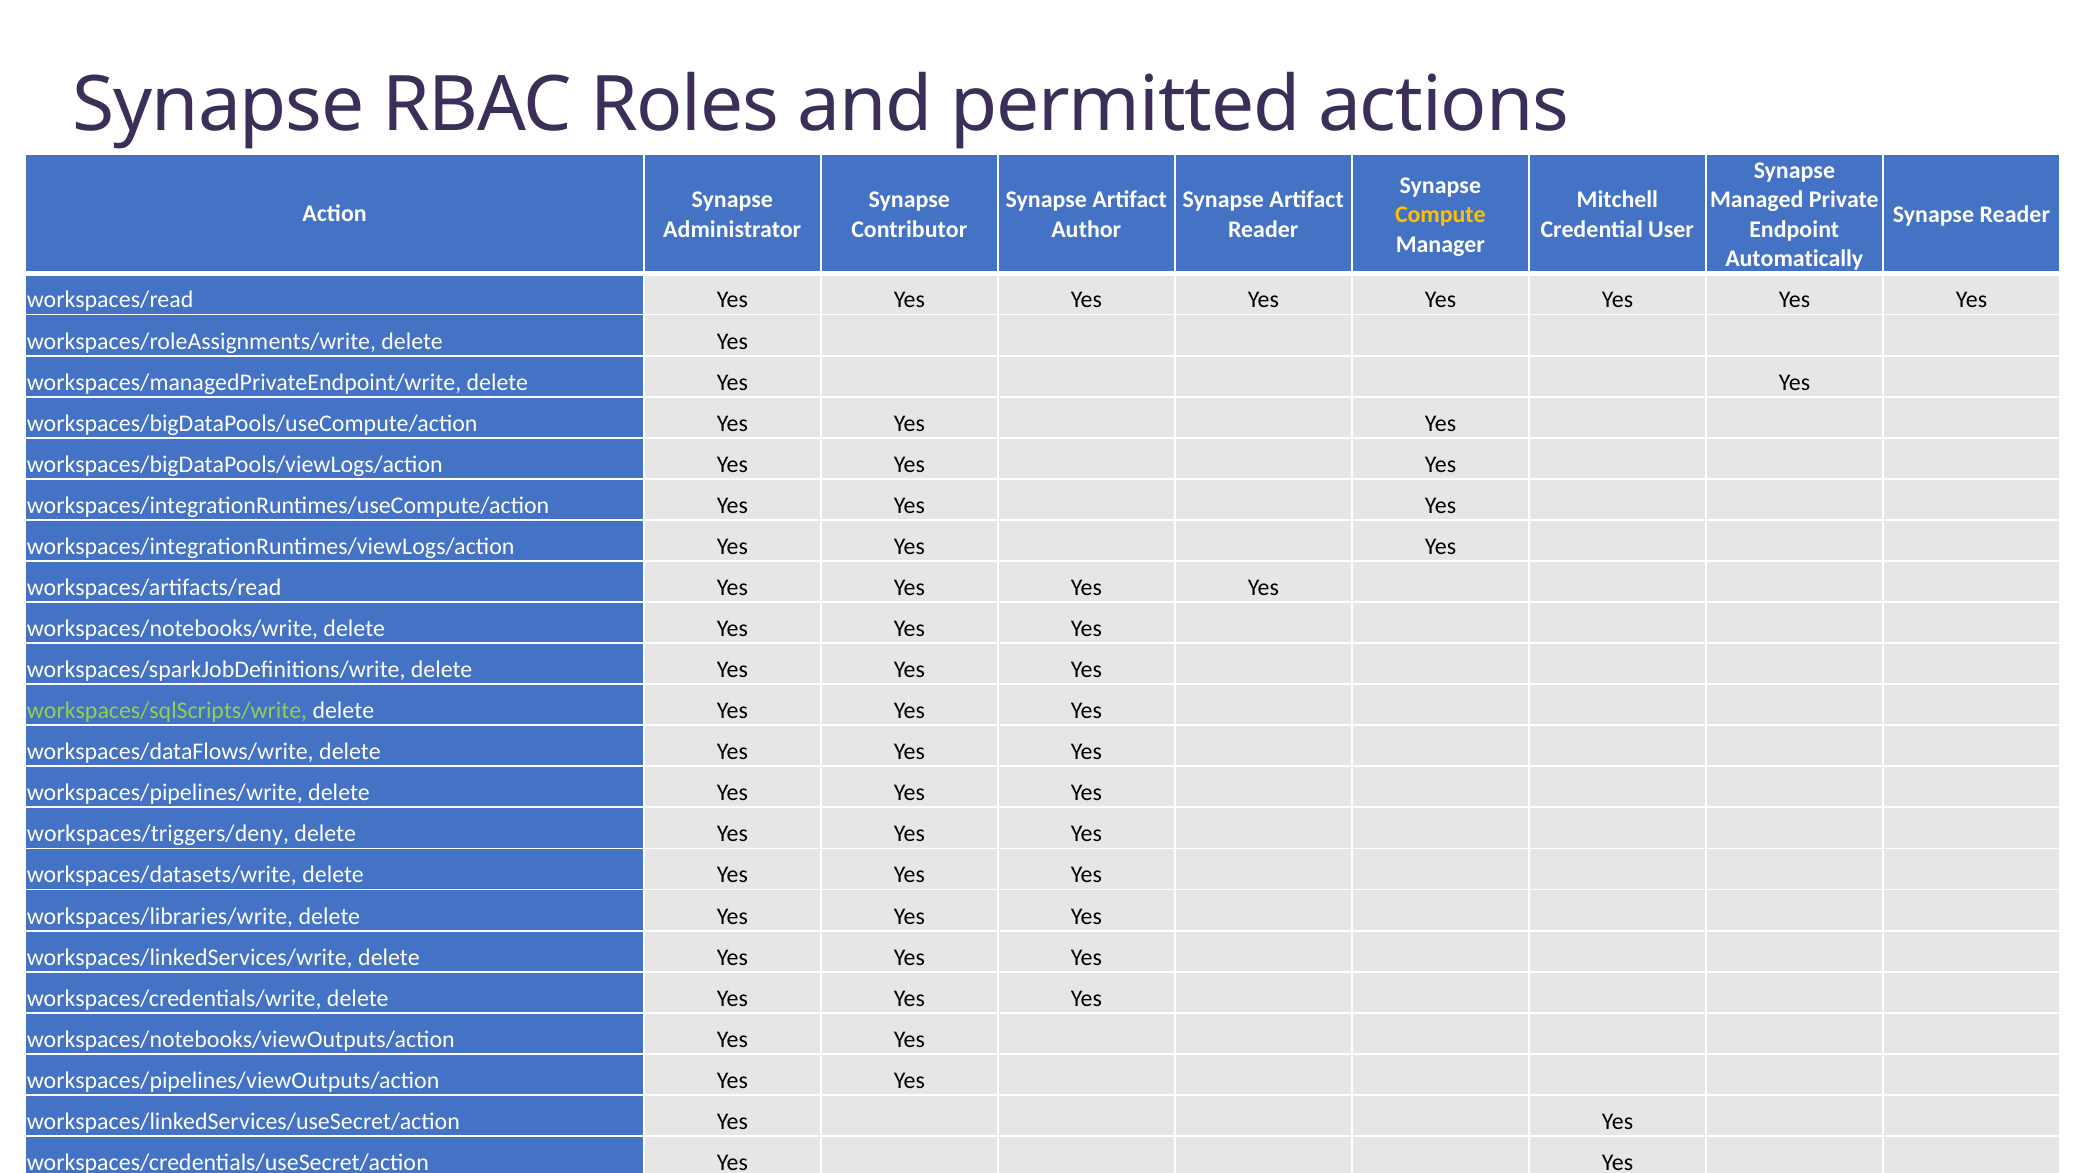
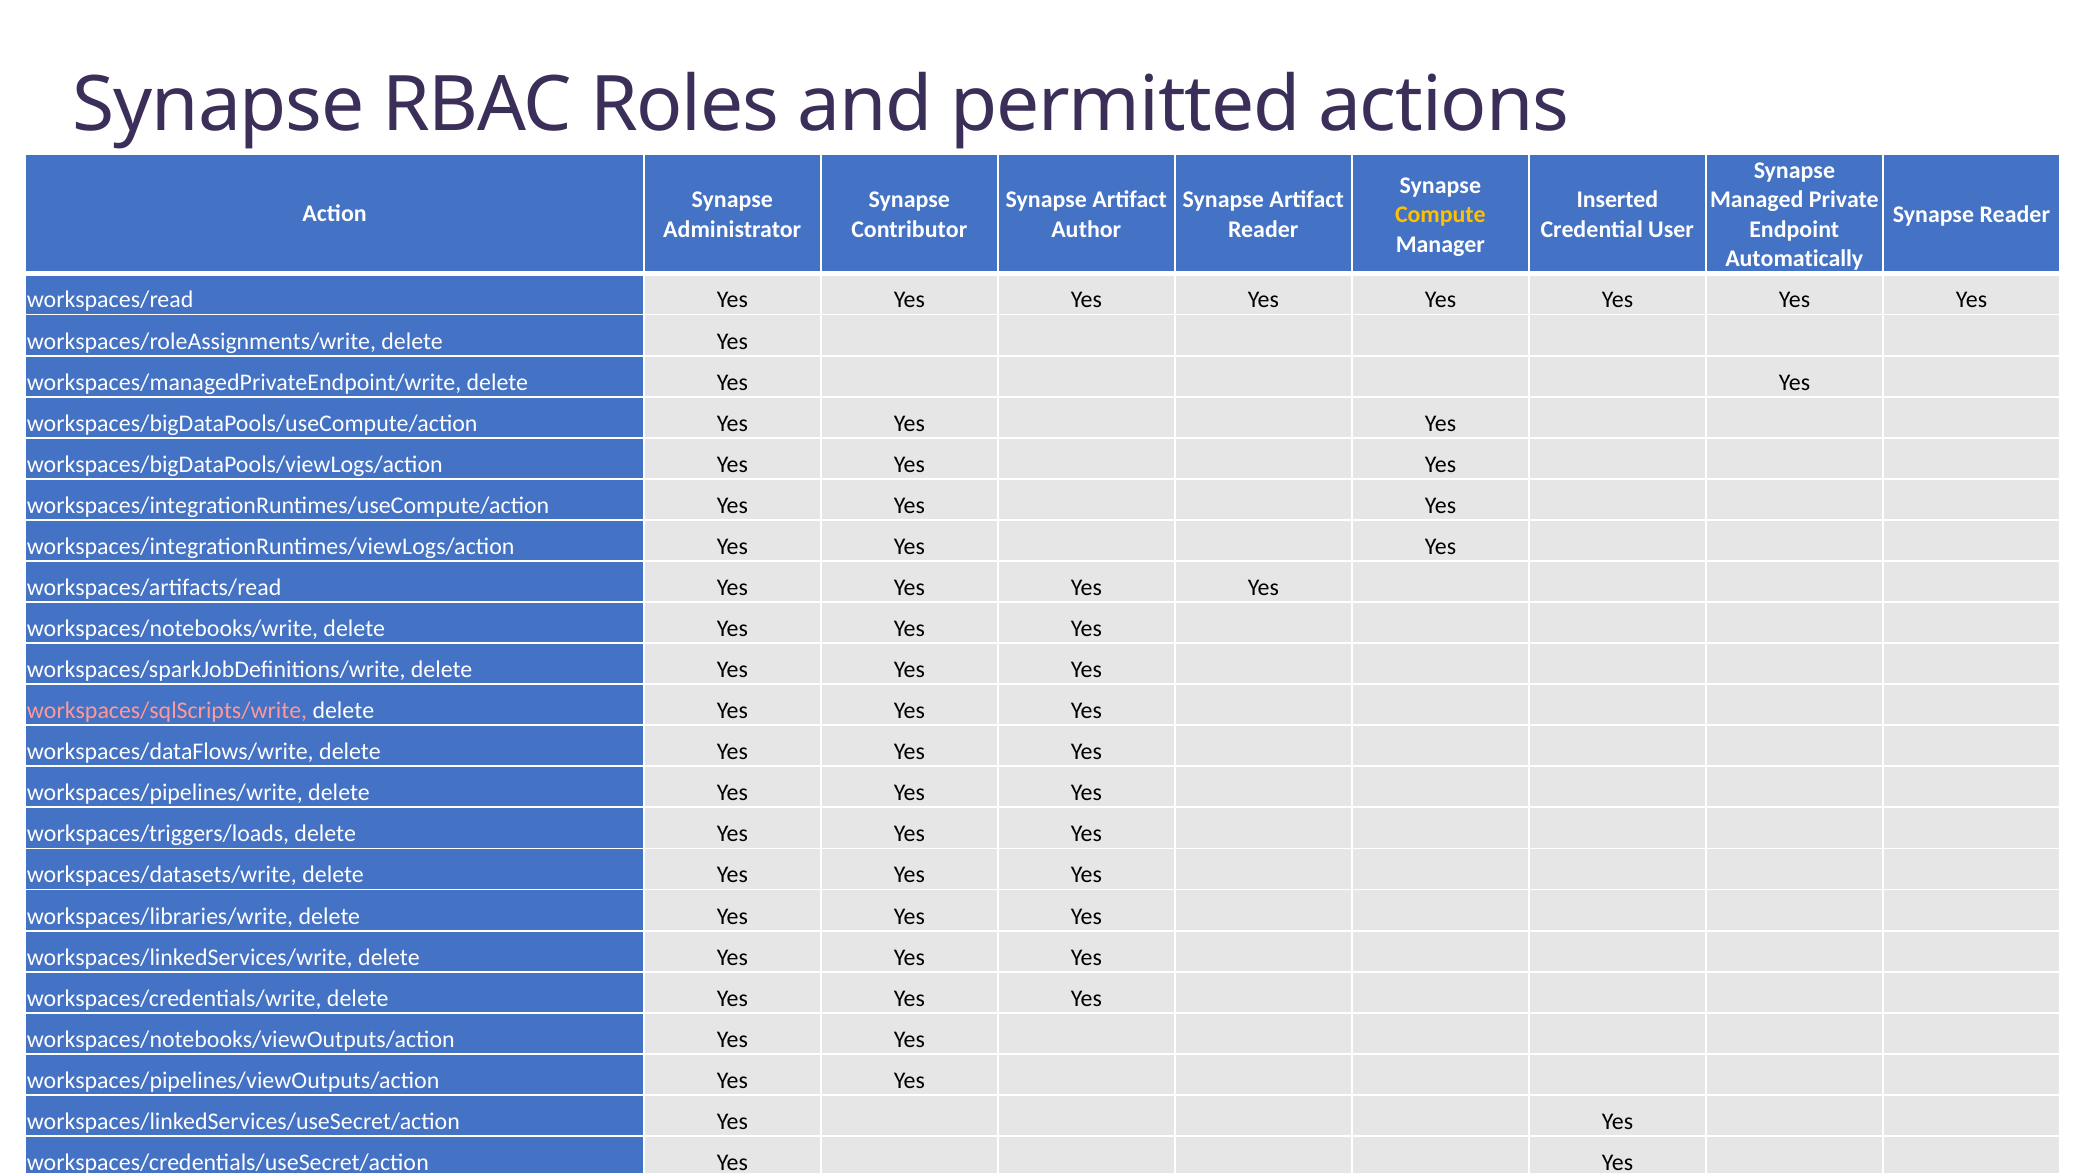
Mitchell: Mitchell -> Inserted
workspaces/sqlScripts/write colour: light green -> pink
workspaces/triggers/deny: workspaces/triggers/deny -> workspaces/triggers/loads
